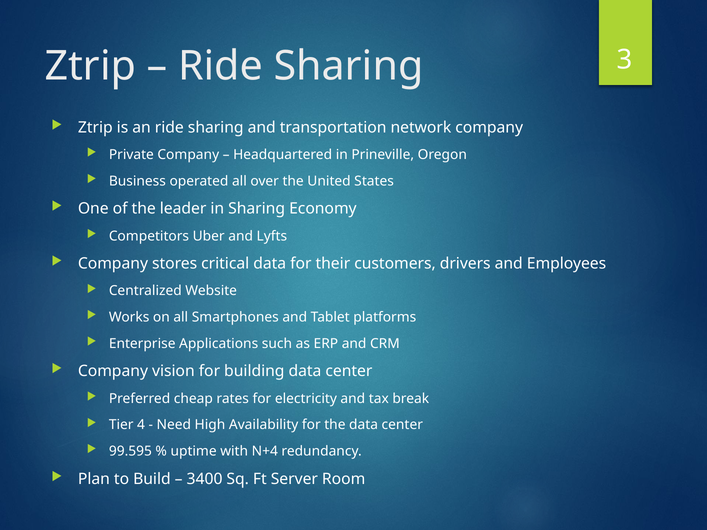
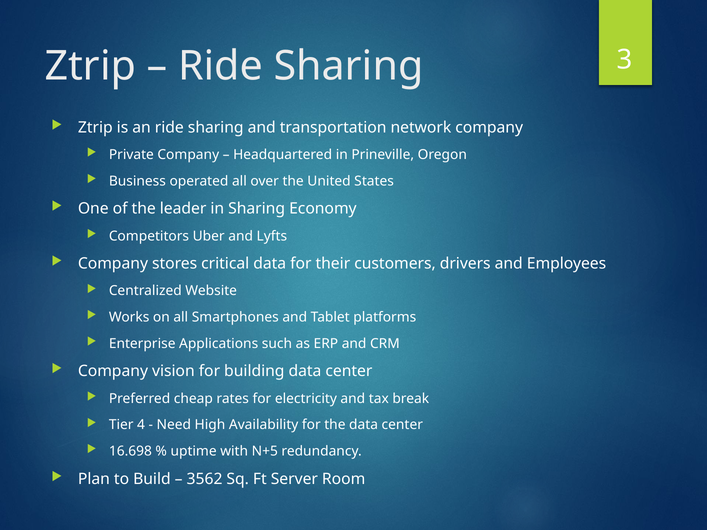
99.595: 99.595 -> 16.698
N+4: N+4 -> N+5
3400: 3400 -> 3562
